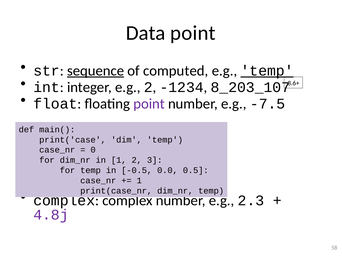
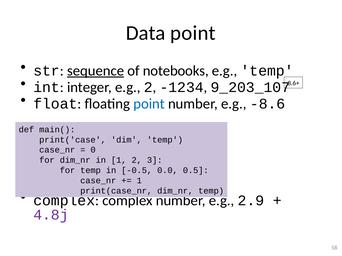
computed: computed -> notebooks
temp at (267, 71) underline: present -> none
8_203_107: 8_203_107 -> 9_203_107
point at (149, 104) colour: purple -> blue
-7.5: -7.5 -> -8.6
2.3: 2.3 -> 2.9
